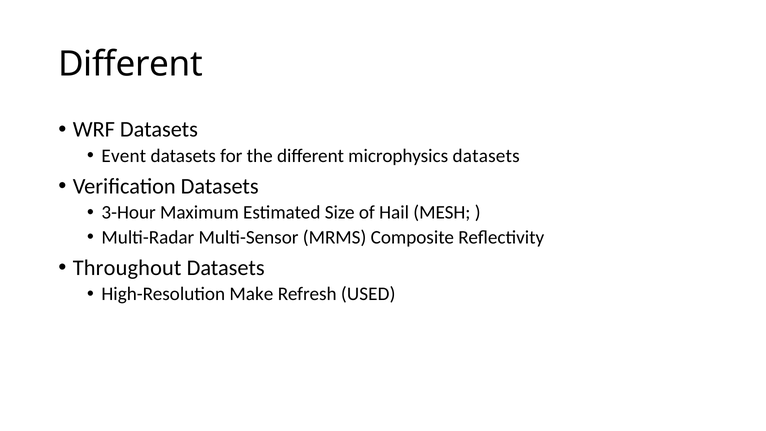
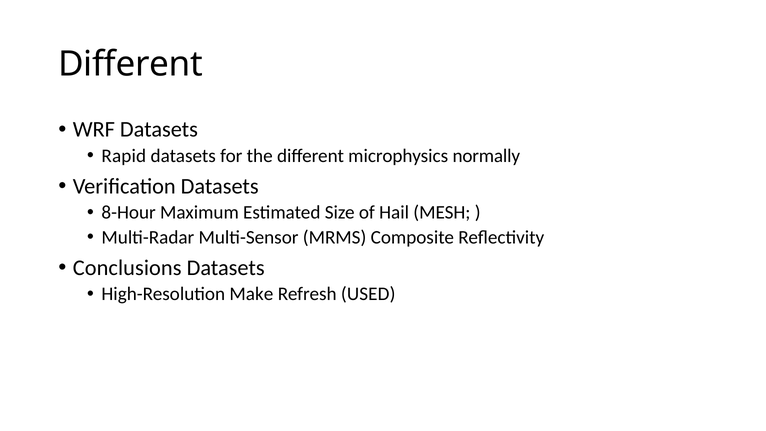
Event: Event -> Rapid
microphysics datasets: datasets -> normally
3-Hour: 3-Hour -> 8-Hour
Throughout: Throughout -> Conclusions
